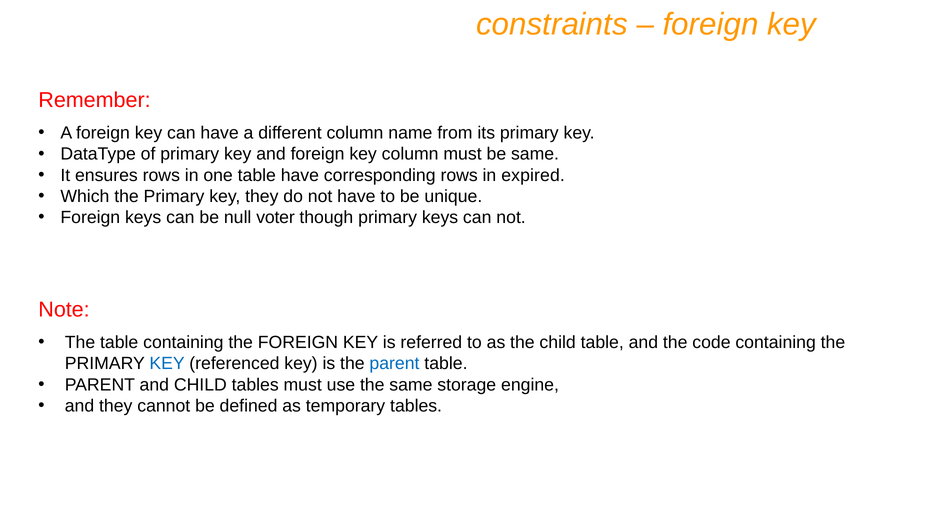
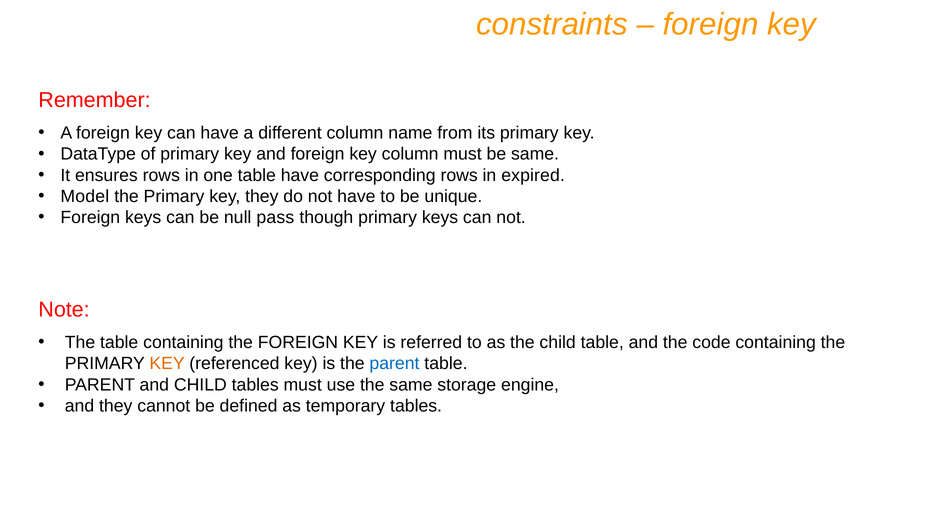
Which: Which -> Model
voter: voter -> pass
KEY at (167, 364) colour: blue -> orange
